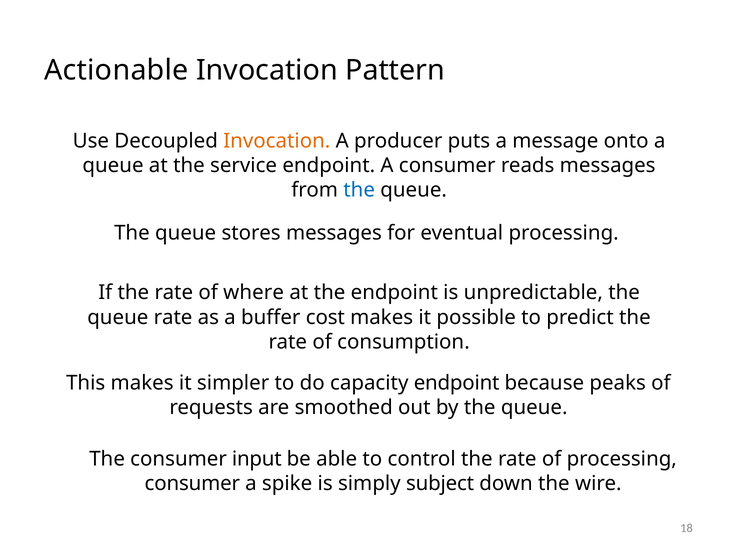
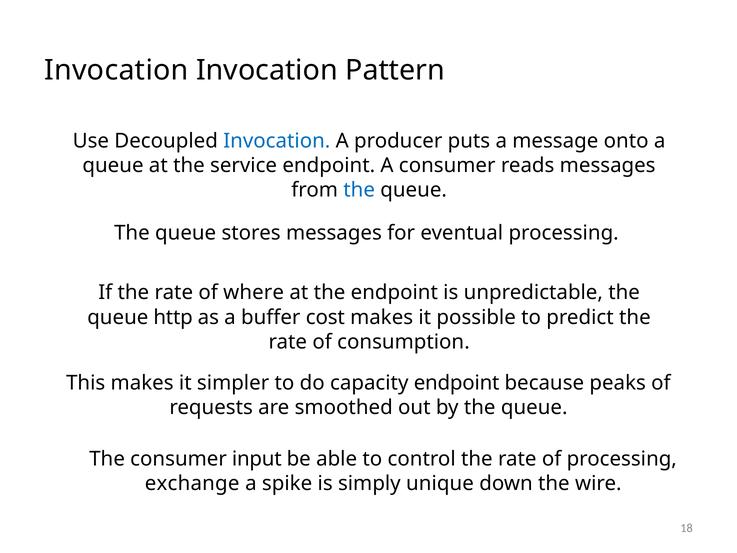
Actionable at (116, 70): Actionable -> Invocation
Invocation at (277, 141) colour: orange -> blue
queue rate: rate -> http
consumer at (192, 483): consumer -> exchange
subject: subject -> unique
